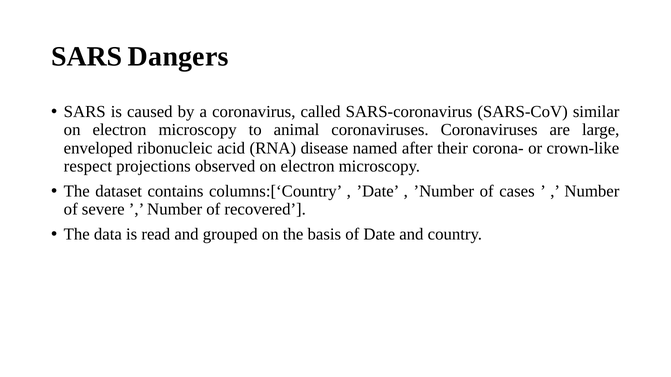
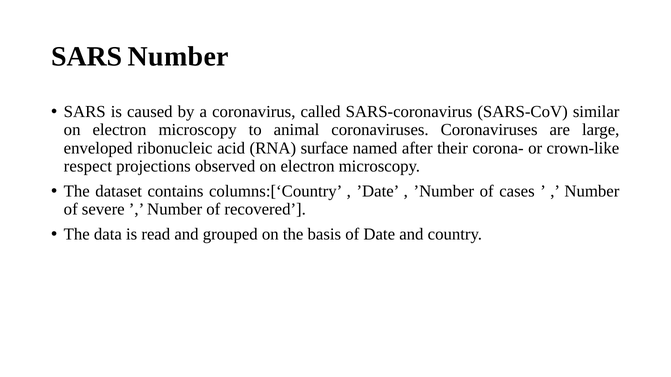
SARS Dangers: Dangers -> Number
disease: disease -> surface
